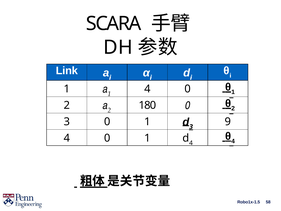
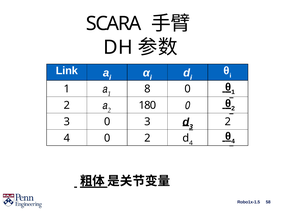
1 4: 4 -> 8
3 0 1: 1 -> 3
3 9: 9 -> 2
4 0 1: 1 -> 2
